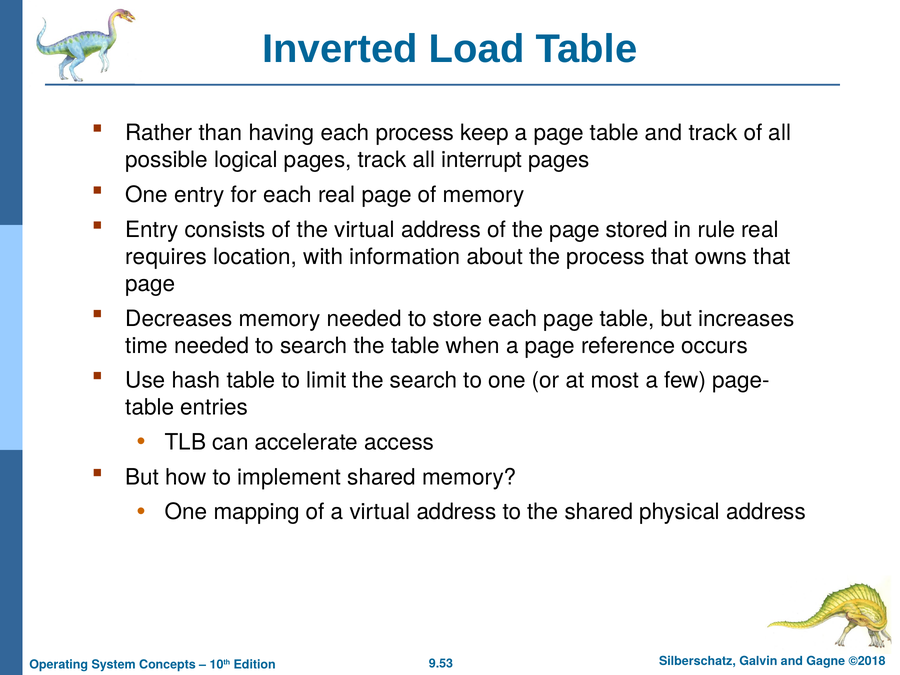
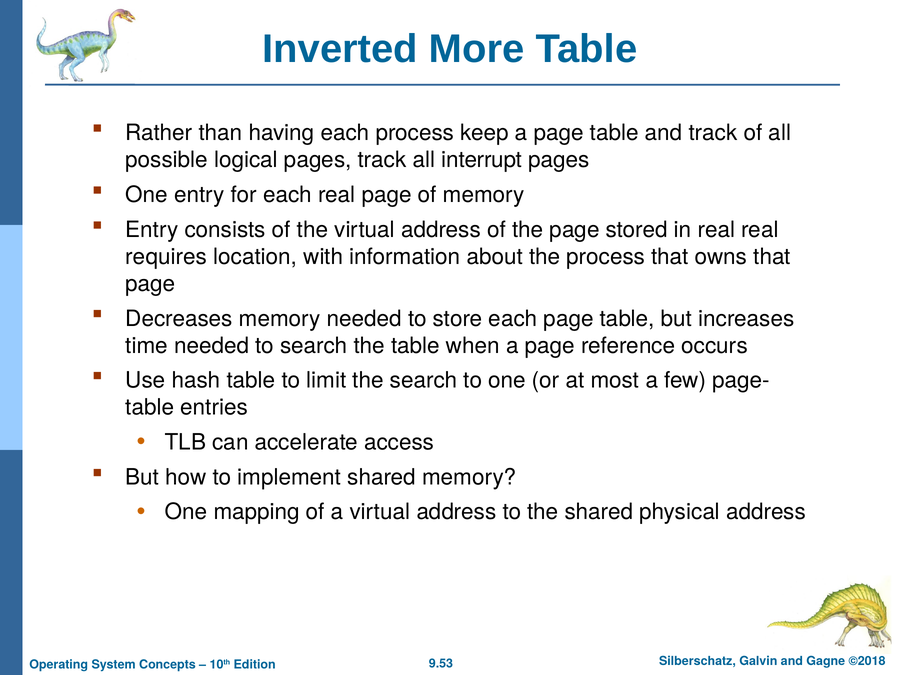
Load: Load -> More
in rule: rule -> real
